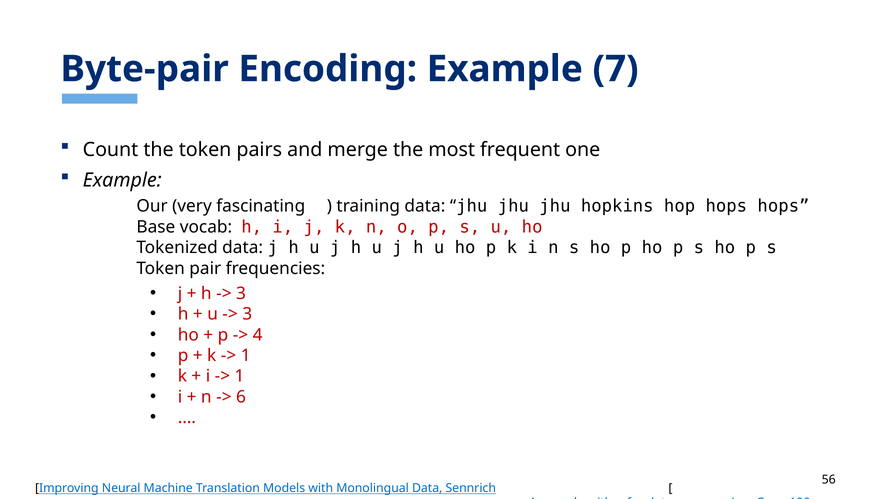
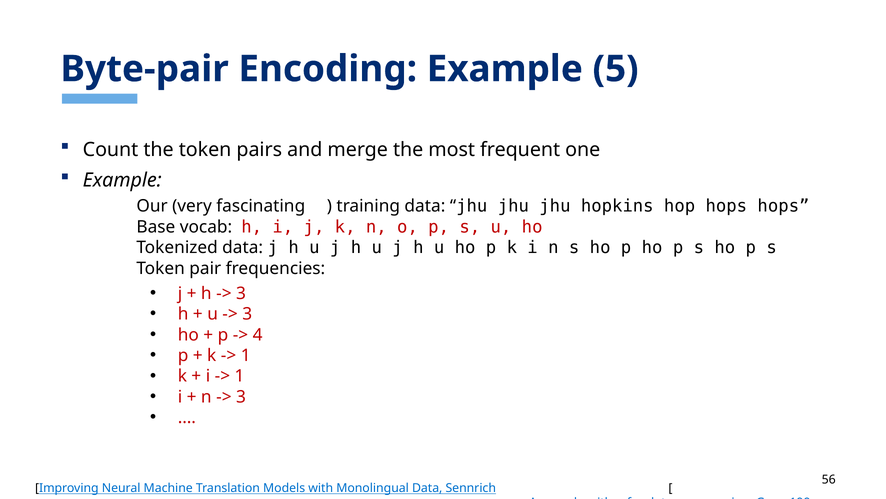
7: 7 -> 5
6 at (241, 397): 6 -> 3
